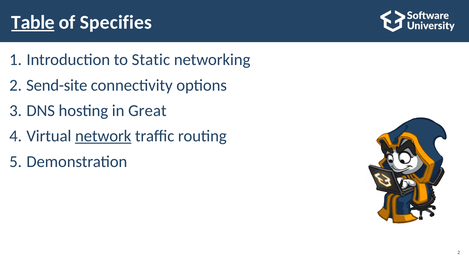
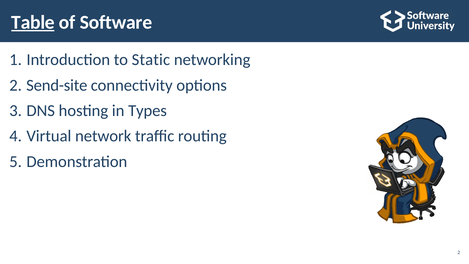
Specifies: Specifies -> Software
Great: Great -> Types
network underline: present -> none
